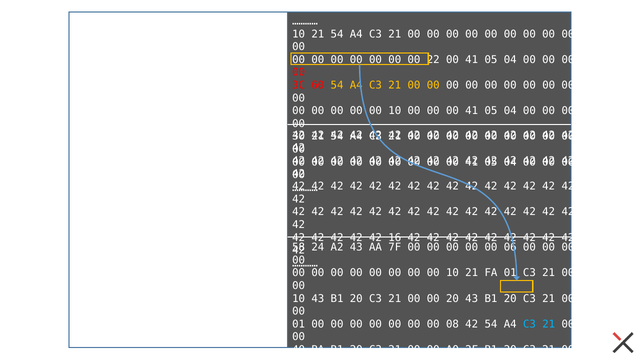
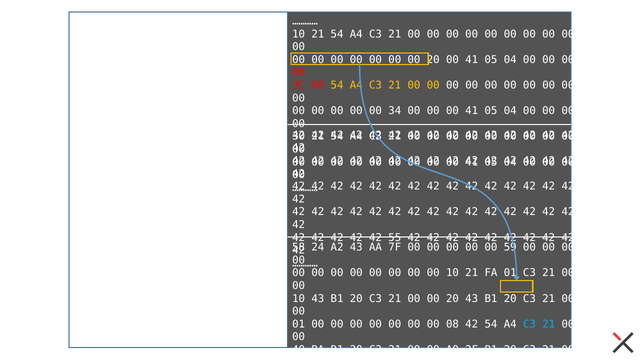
00 00 00 22: 22 -> 20
10 at (395, 111): 10 -> 34
16: 16 -> 55
06: 06 -> 59
